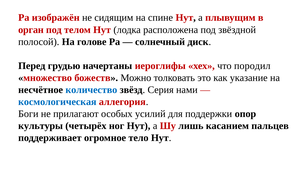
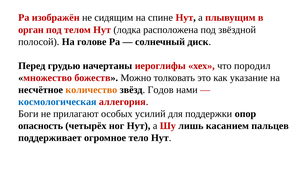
количество colour: blue -> orange
Серия: Серия -> Годов
культуры: культуры -> опасность
